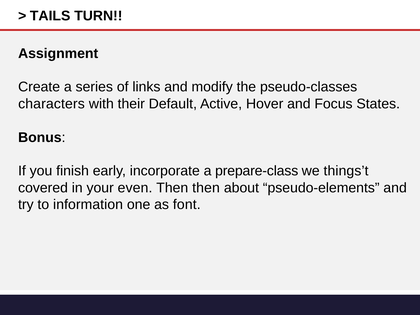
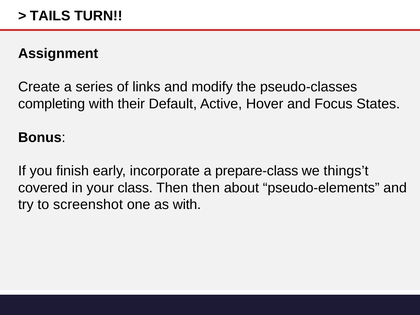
characters: characters -> completing
even: even -> class
information: information -> screenshot
as font: font -> with
